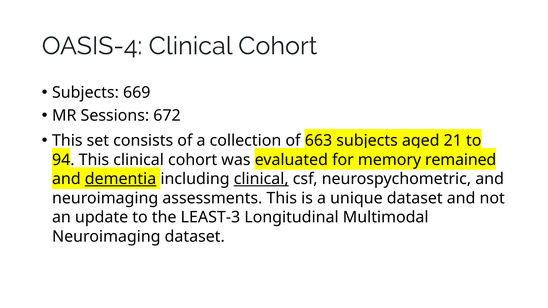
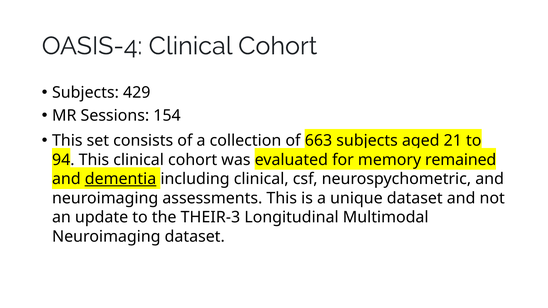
669: 669 -> 429
672: 672 -> 154
clinical at (261, 179) underline: present -> none
LEAST-3: LEAST-3 -> THEIR-3
